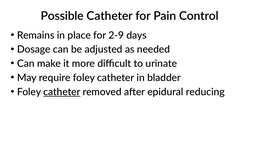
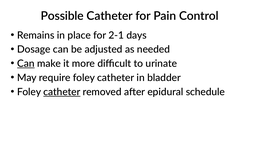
2-9: 2-9 -> 2-1
Can at (26, 64) underline: none -> present
reducing: reducing -> schedule
